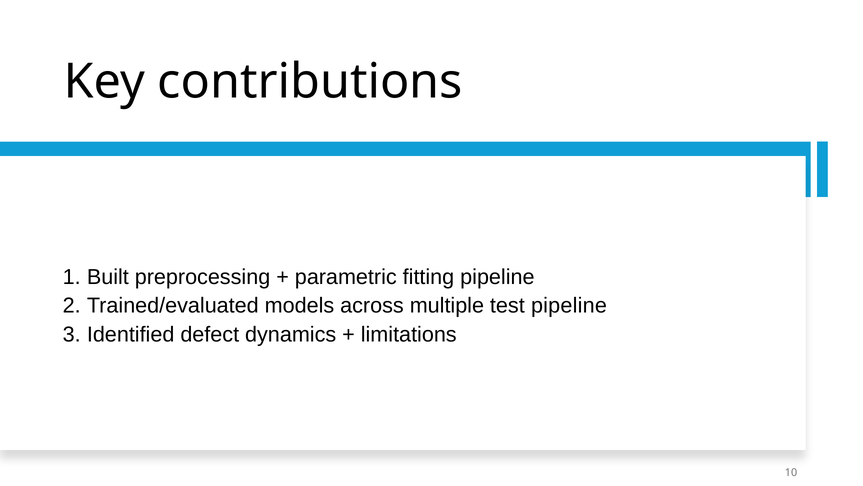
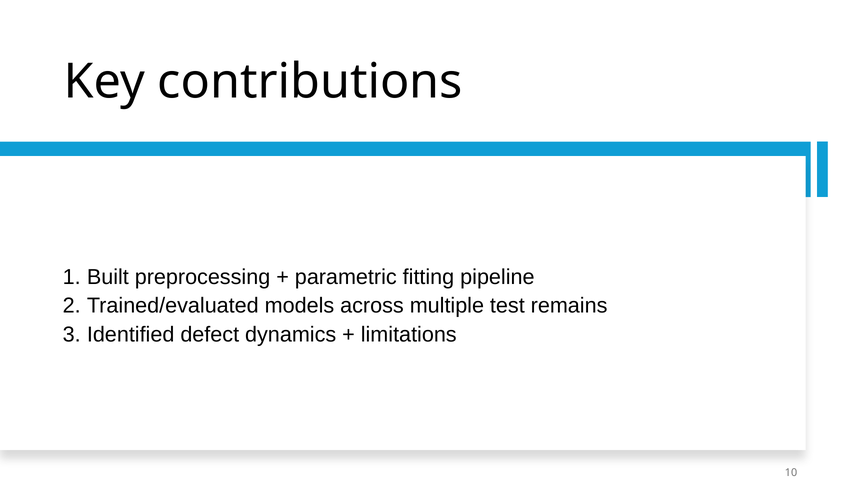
test pipeline: pipeline -> remains
